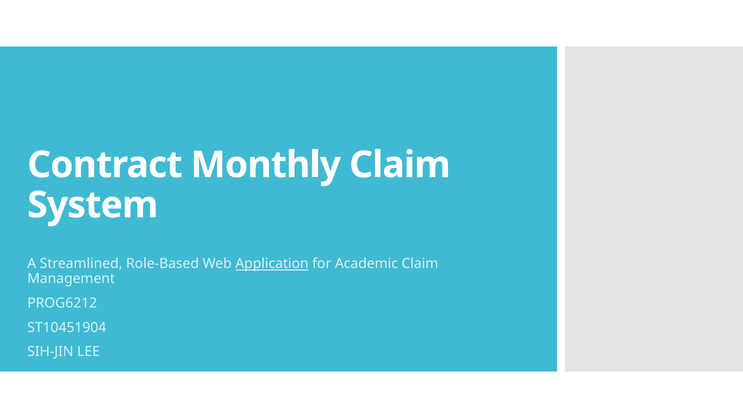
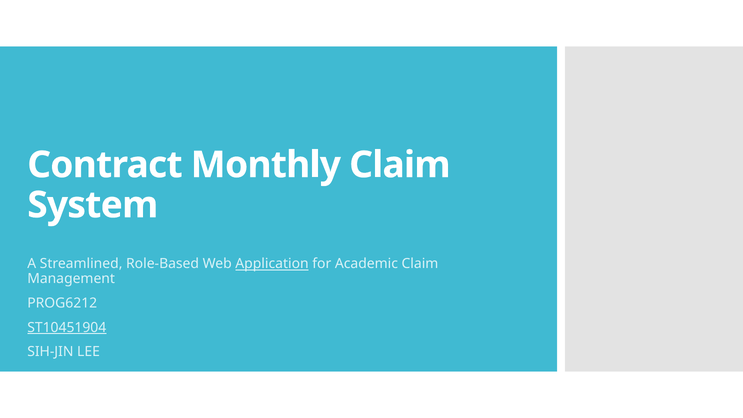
ST10451904 underline: none -> present
